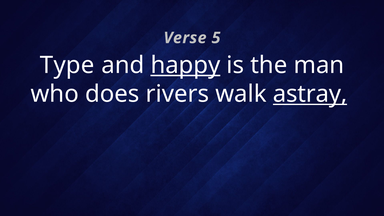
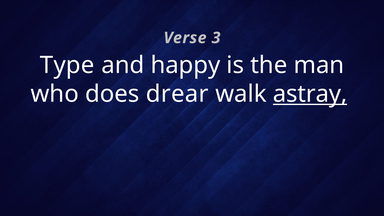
5: 5 -> 3
happy underline: present -> none
rivers: rivers -> drear
